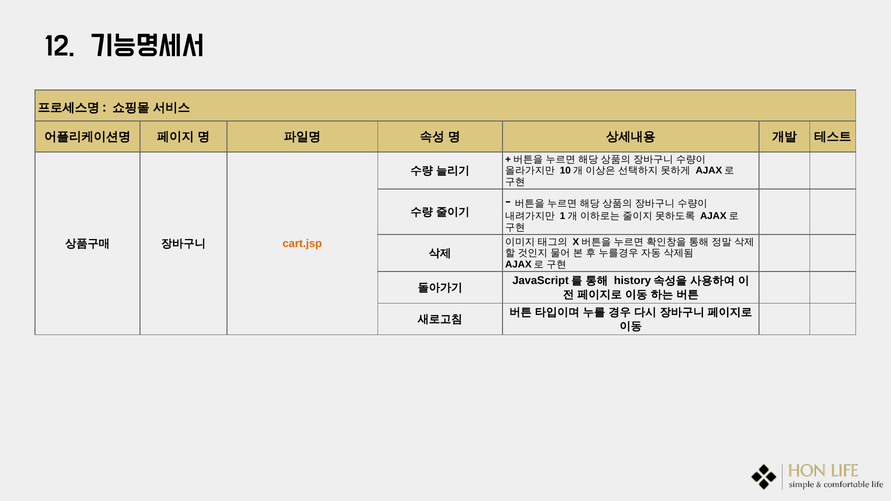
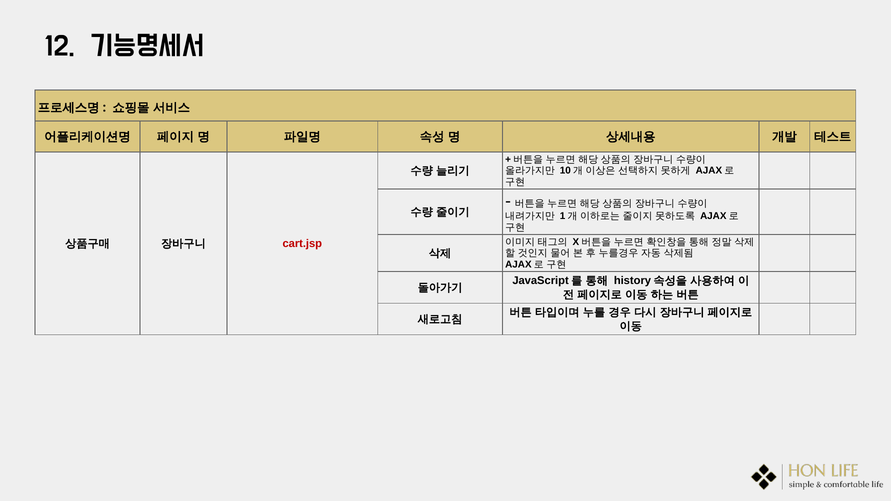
cart.jsp colour: orange -> red
